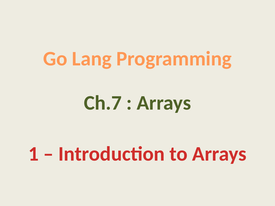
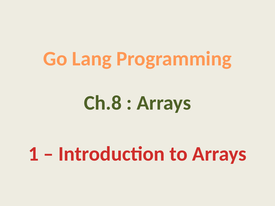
Ch.7: Ch.7 -> Ch.8
